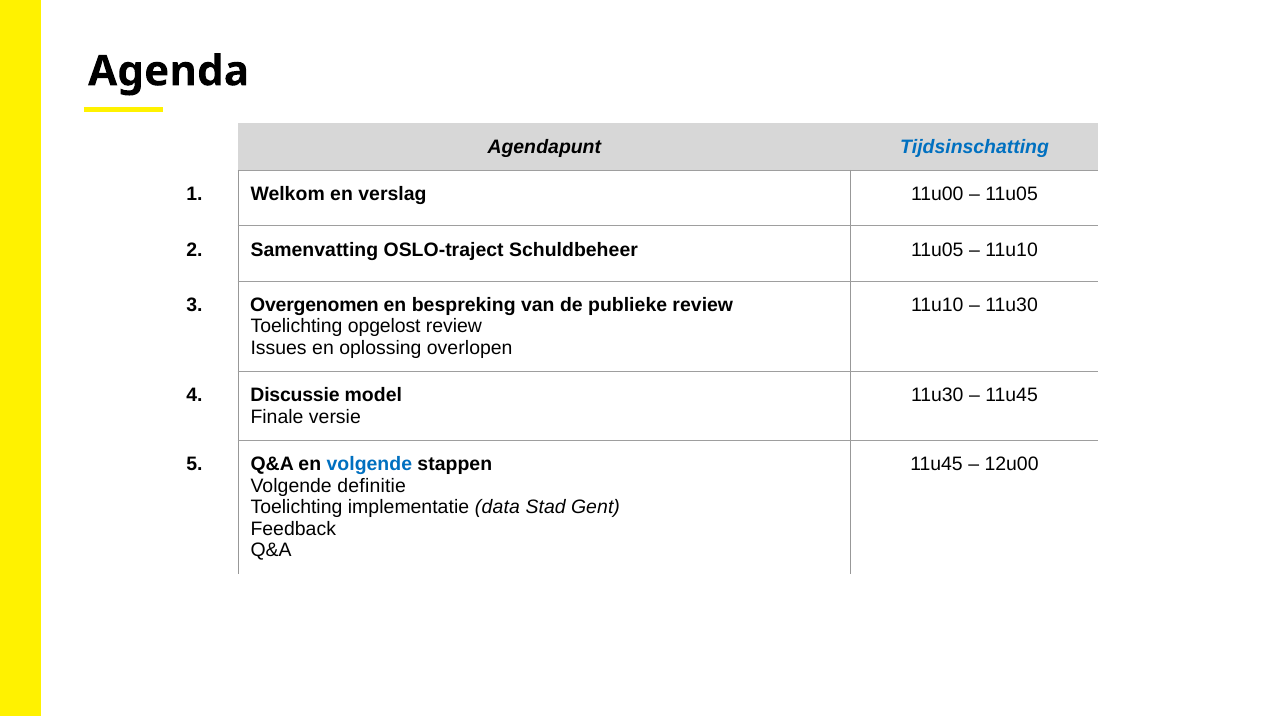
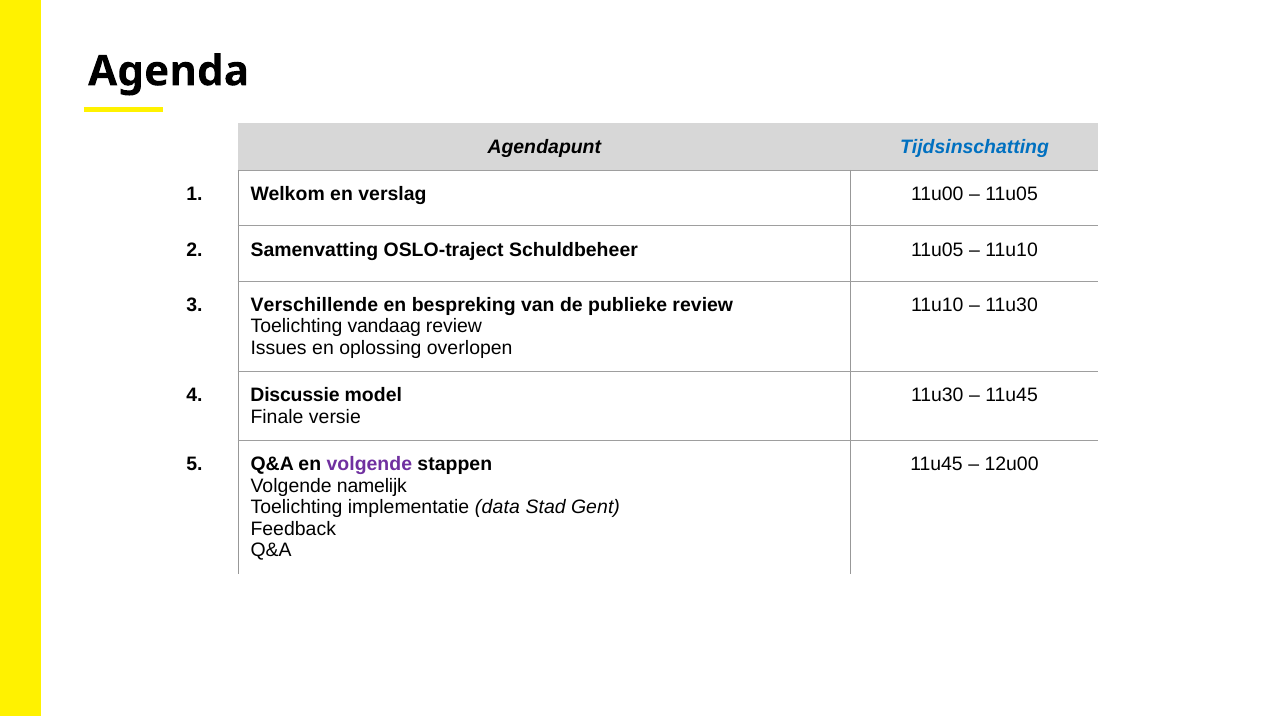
Overgenomen: Overgenomen -> Verschillende
opgelost: opgelost -> vandaag
volgende at (369, 464) colour: blue -> purple
definitie: definitie -> namelijk
